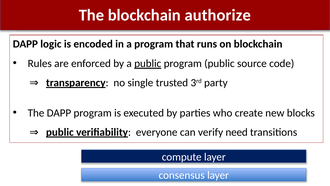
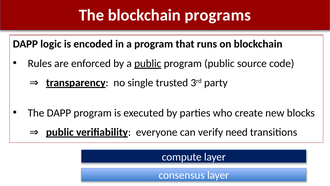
authorize: authorize -> programs
